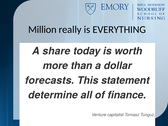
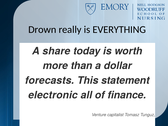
Million: Million -> Drown
determine: determine -> electronic
